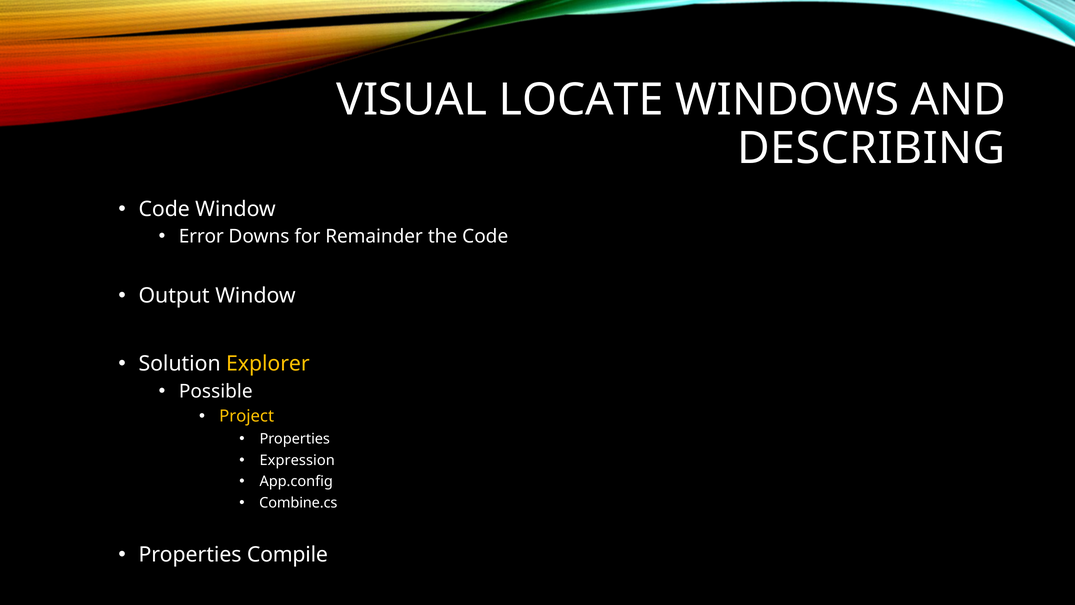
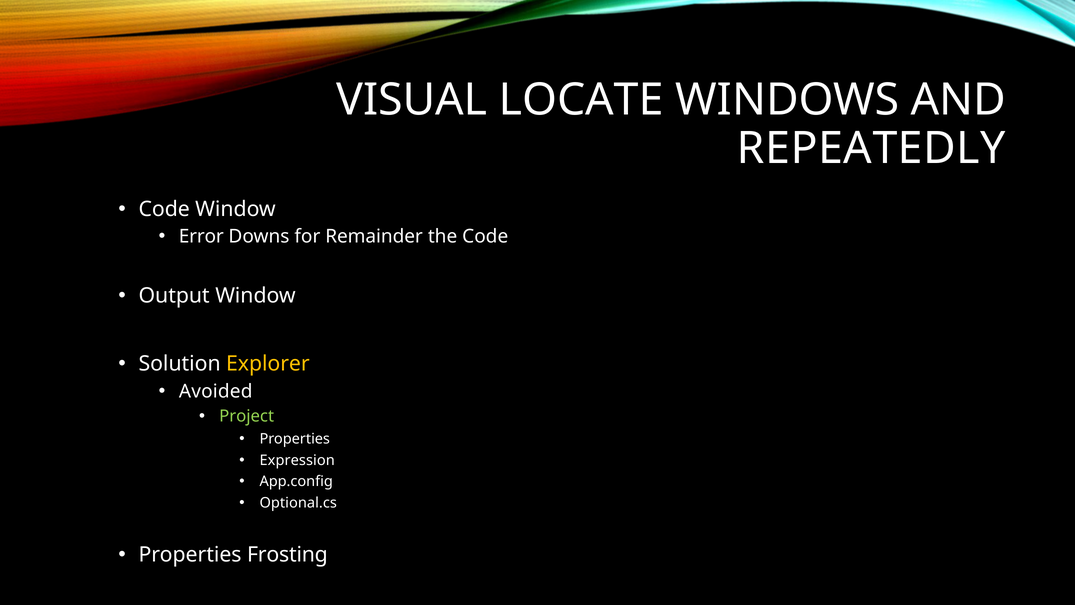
DESCRIBING: DESCRIBING -> REPEATEDLY
Possible: Possible -> Avoided
Project colour: yellow -> light green
Combine.cs: Combine.cs -> Optional.cs
Compile: Compile -> Frosting
